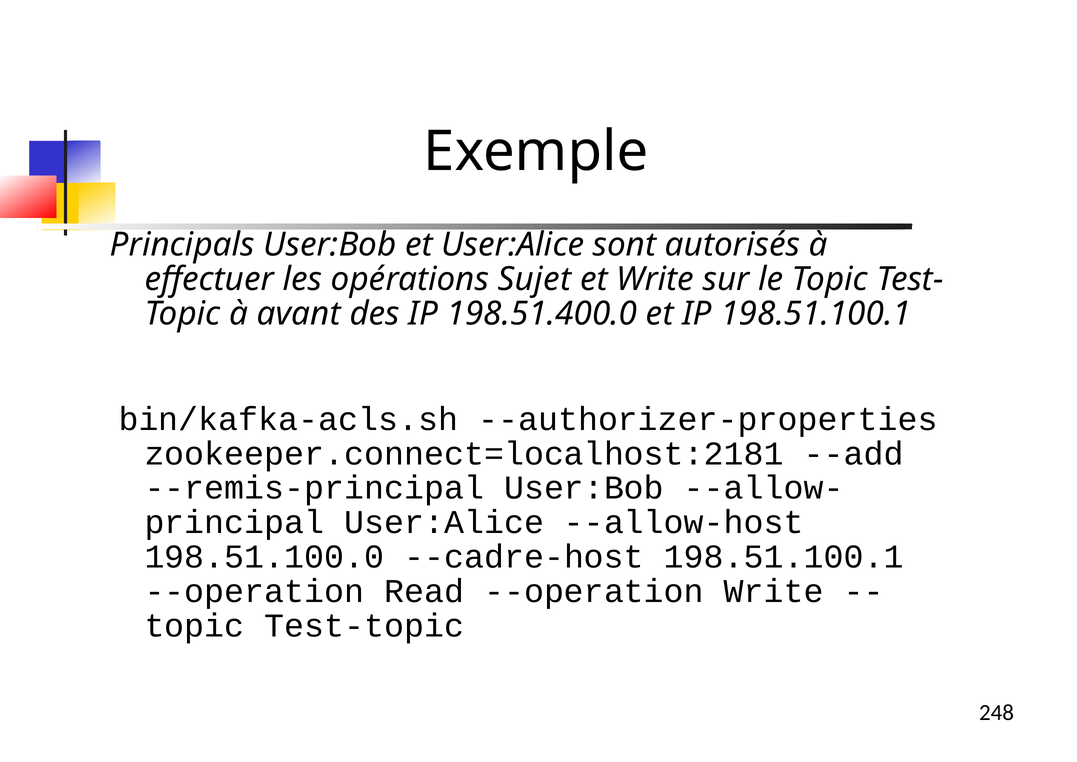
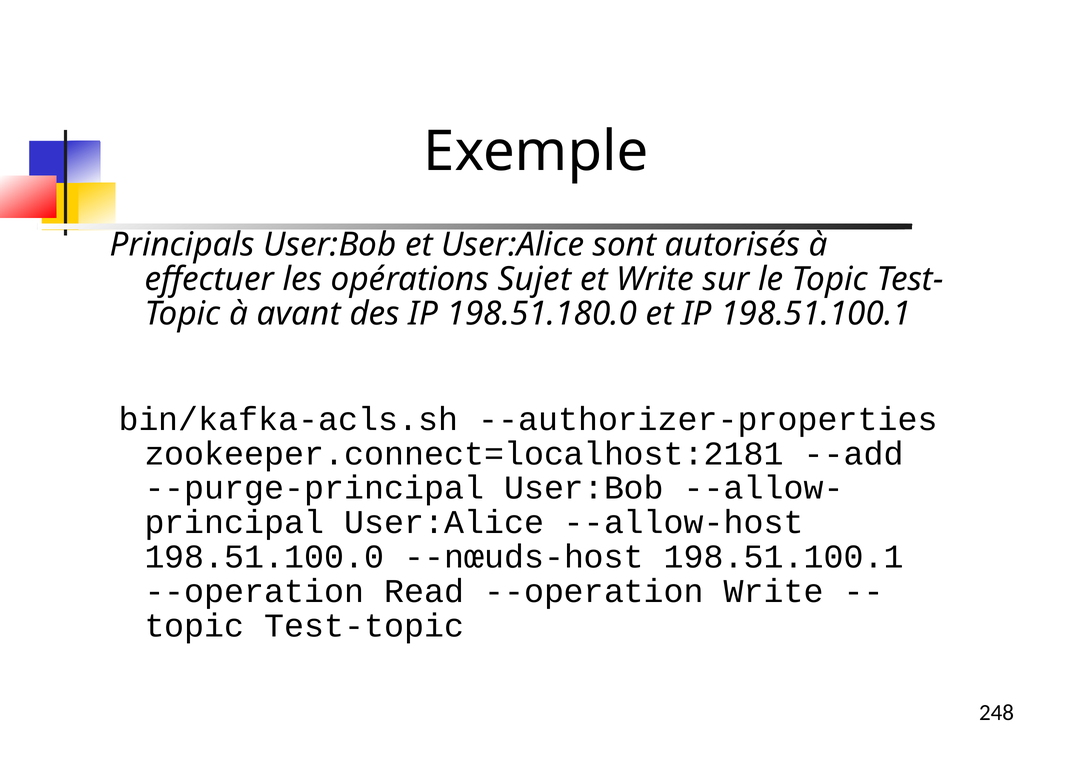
198.51.400.0: 198.51.400.0 -> 198.51.180.0
--remis-principal: --remis-principal -> --purge-principal
--cadre-host: --cadre-host -> --nœuds-host
